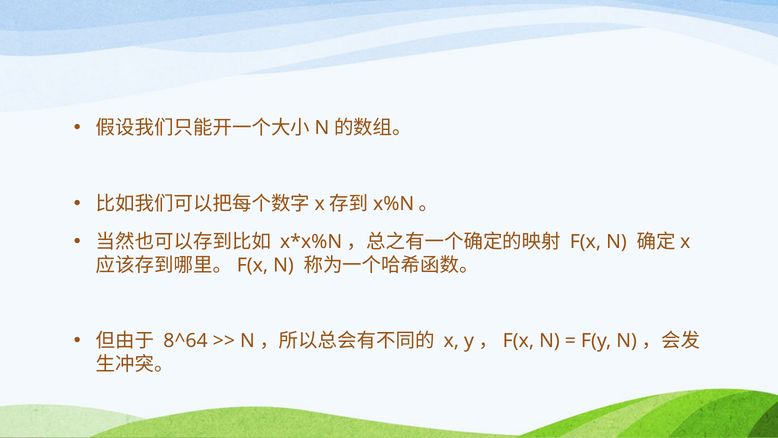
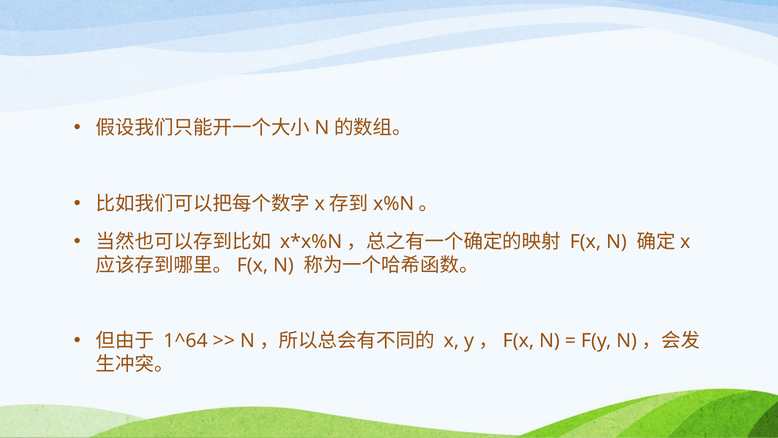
8^64: 8^64 -> 1^64
